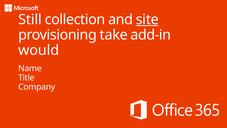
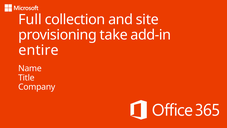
Still: Still -> Full
site underline: present -> none
would: would -> entire
